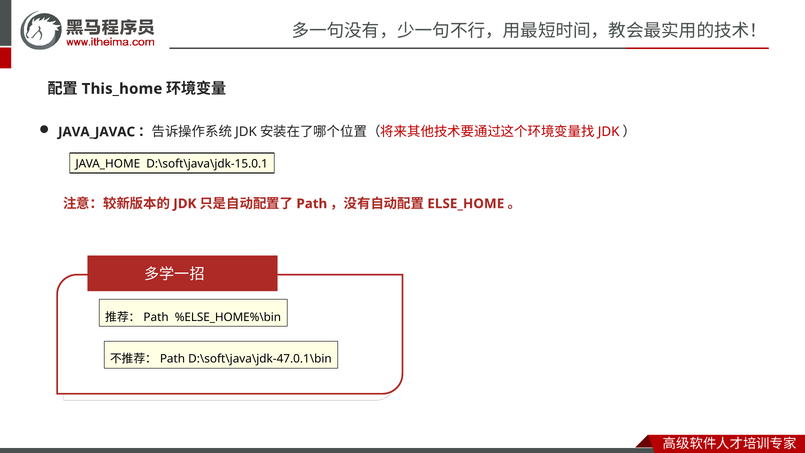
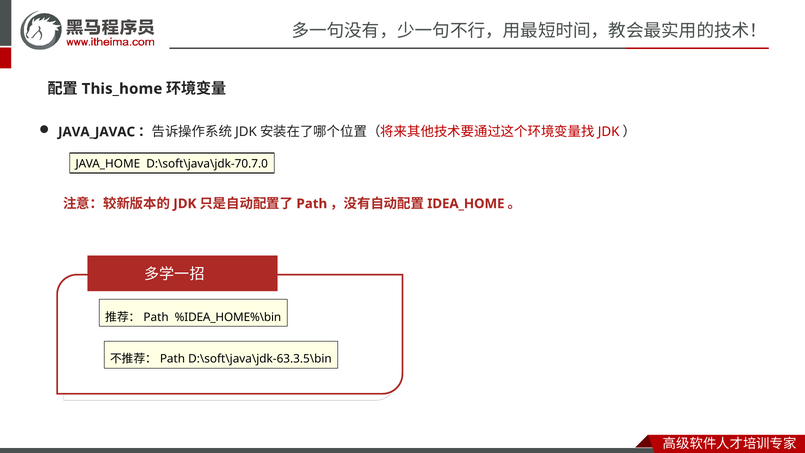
D:\soft\java\jdk-15.0.1: D:\soft\java\jdk-15.0.1 -> D:\soft\java\jdk-70.7.0
ELSE_HOME: ELSE_HOME -> IDEA_HOME
%ELSE_HOME%\bin: %ELSE_HOME%\bin -> %IDEA_HOME%\bin
D:\soft\java\jdk-47.0.1\bin: D:\soft\java\jdk-47.0.1\bin -> D:\soft\java\jdk-63.3.5\bin
